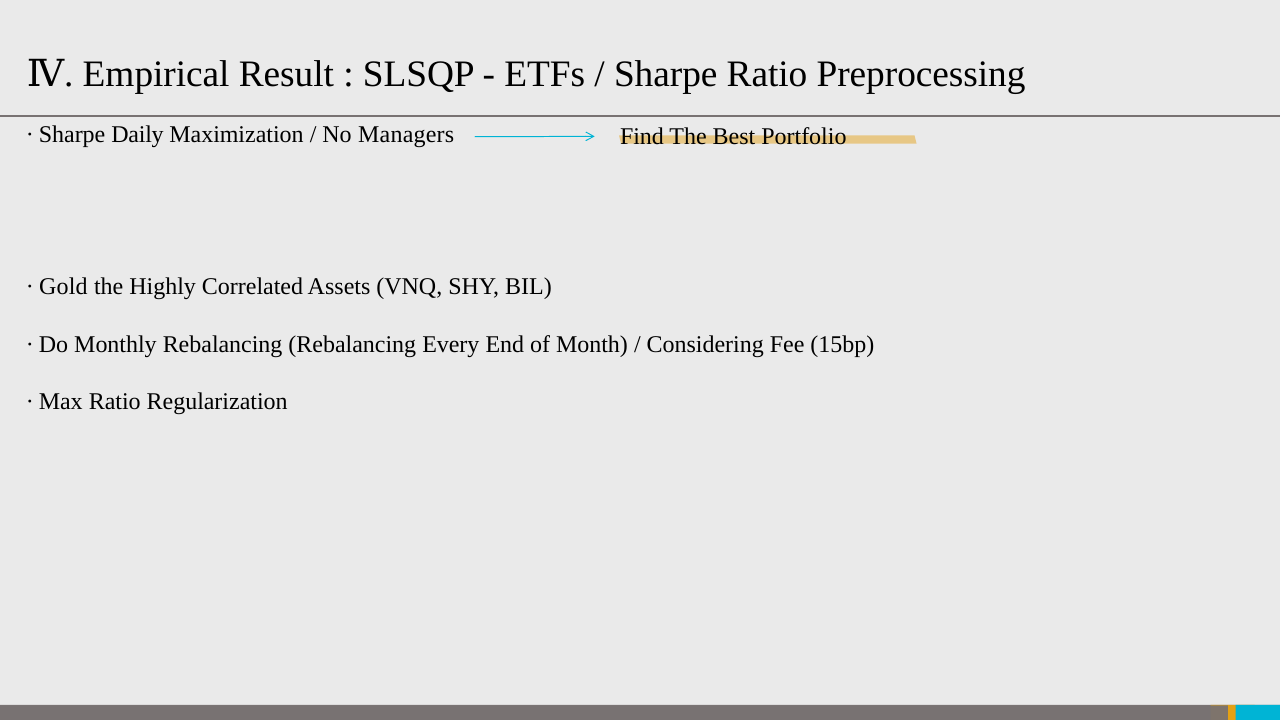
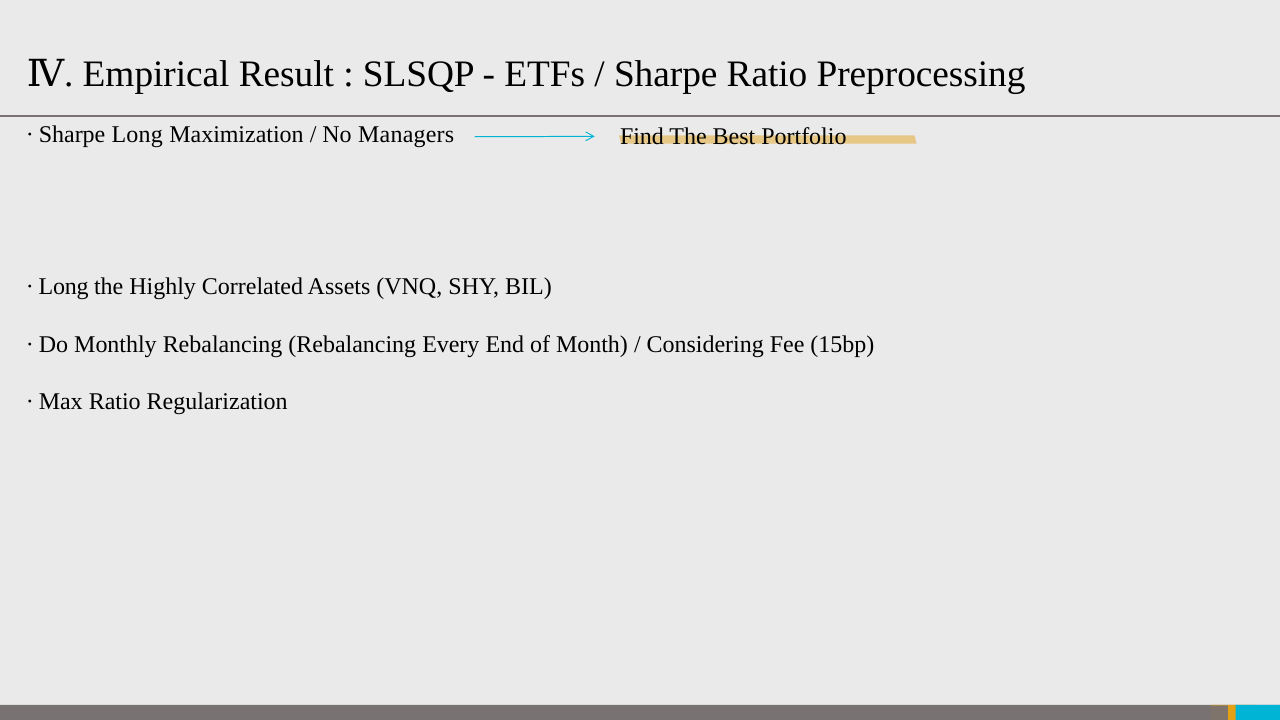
Sharpe Daily: Daily -> Long
Gold at (63, 287): Gold -> Long
